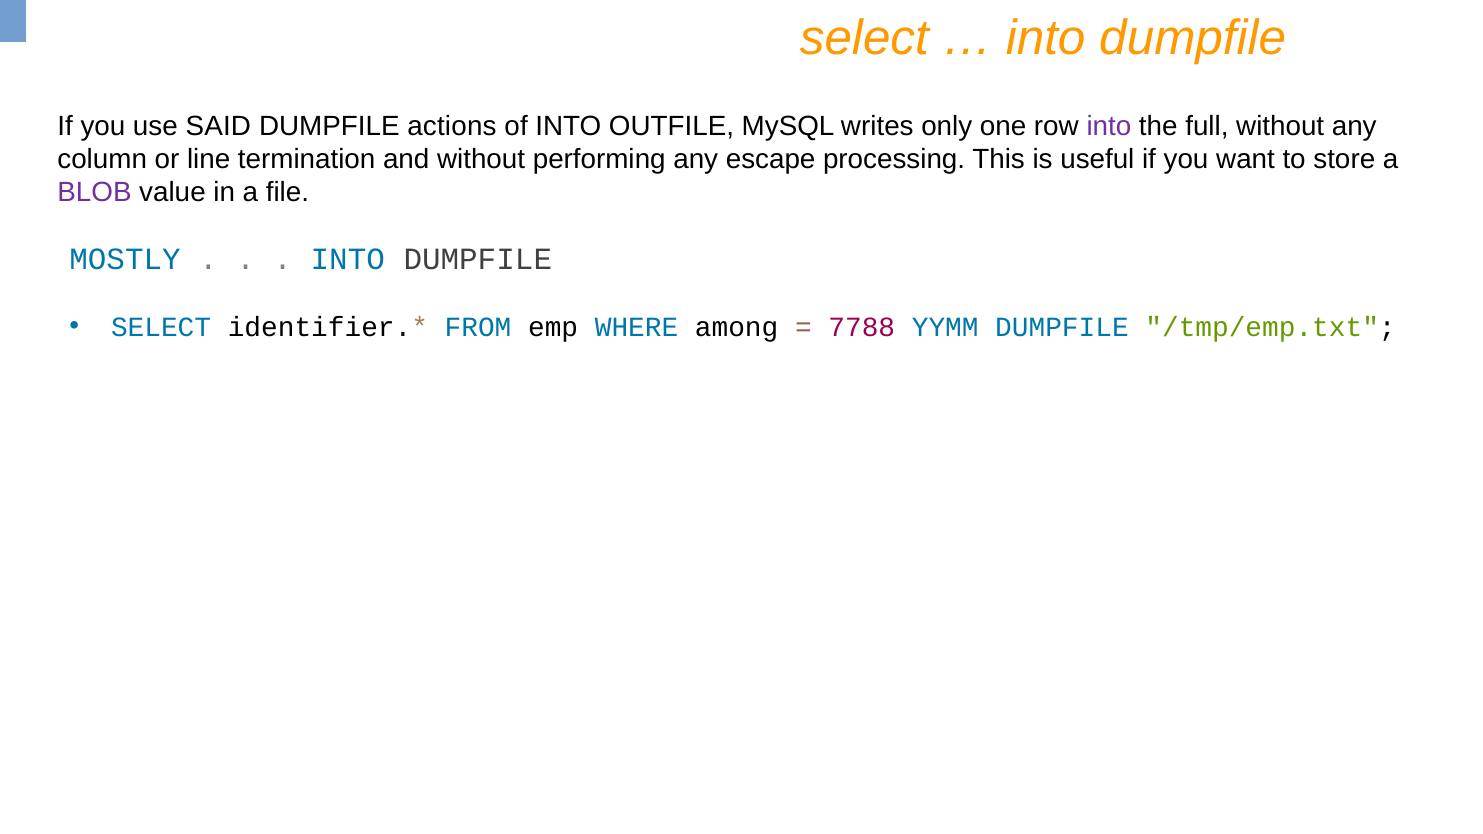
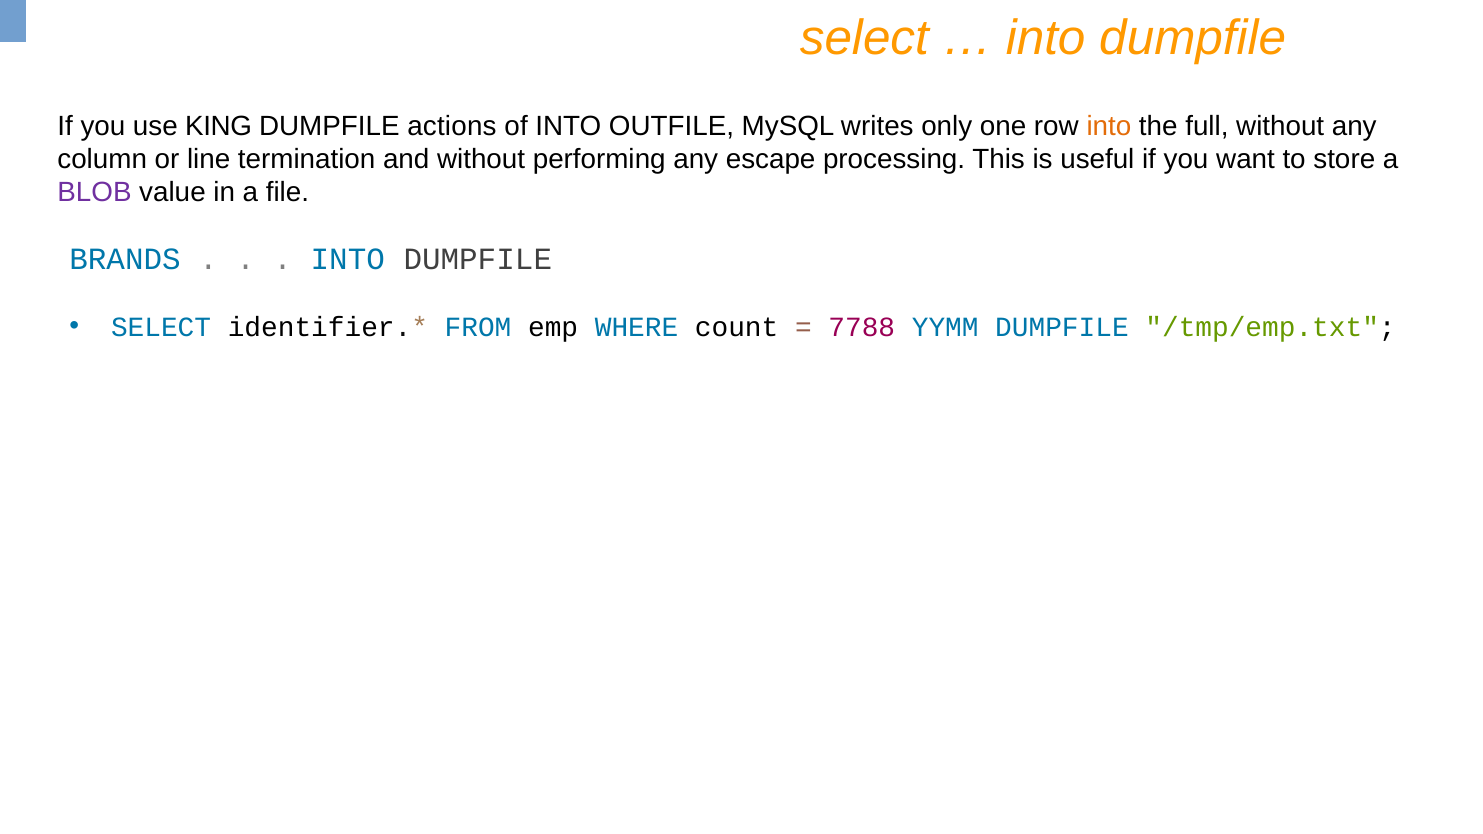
SAID: SAID -> KING
into at (1109, 126) colour: purple -> orange
MOSTLY: MOSTLY -> BRANDS
among: among -> count
